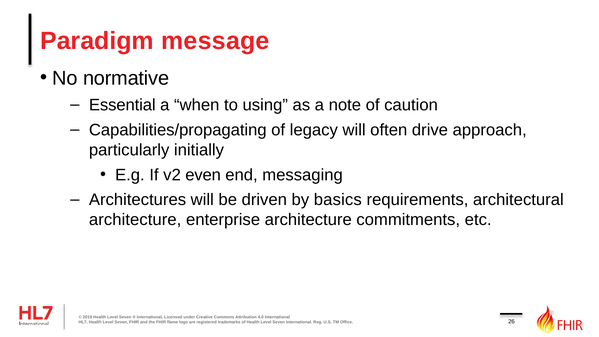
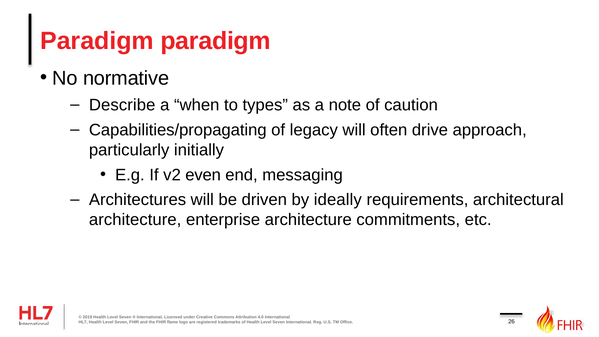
Paradigm message: message -> paradigm
Essential: Essential -> Describe
using: using -> types
basics: basics -> ideally
